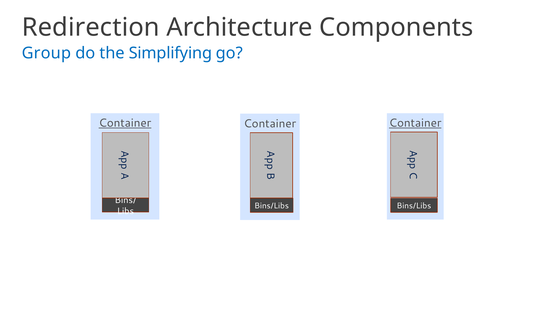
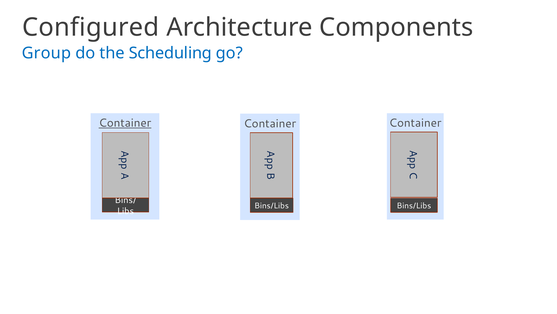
Redirection: Redirection -> Configured
Simplifying: Simplifying -> Scheduling
Container at (415, 123) underline: present -> none
